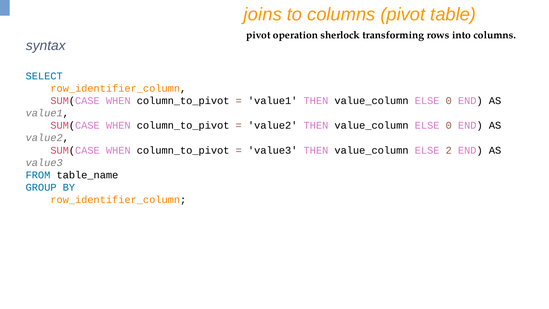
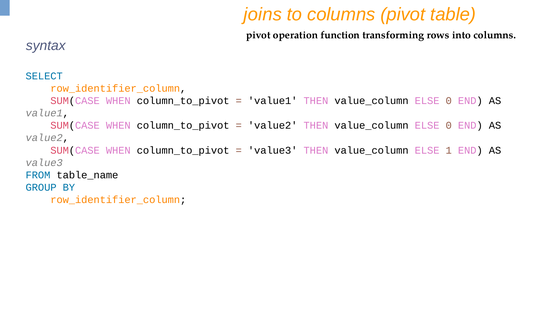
sherlock: sherlock -> function
2: 2 -> 1
